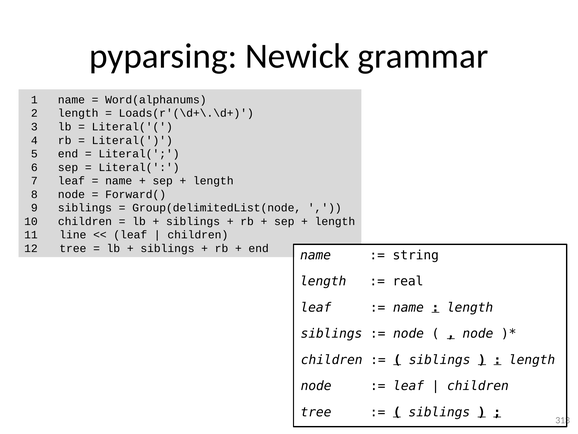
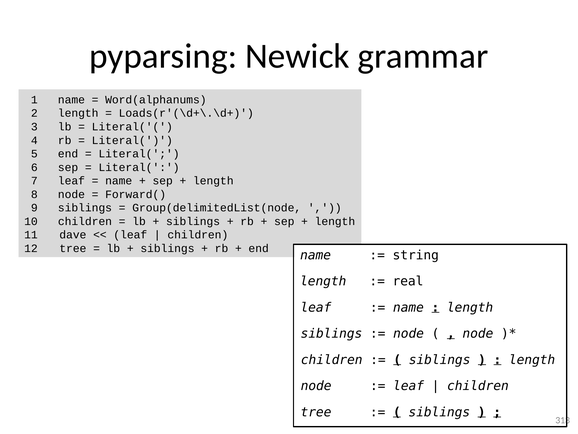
line: line -> dave
